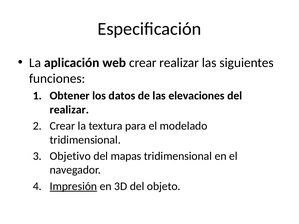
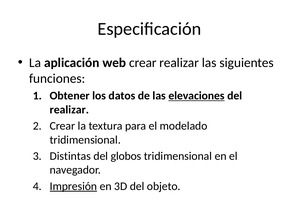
elevaciones underline: none -> present
Objetivo: Objetivo -> Distintas
mapas: mapas -> globos
